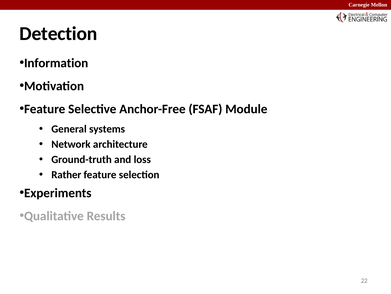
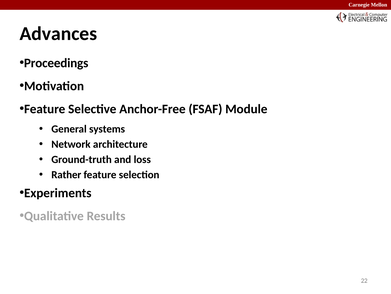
Detection: Detection -> Advances
Information: Information -> Proceedings
